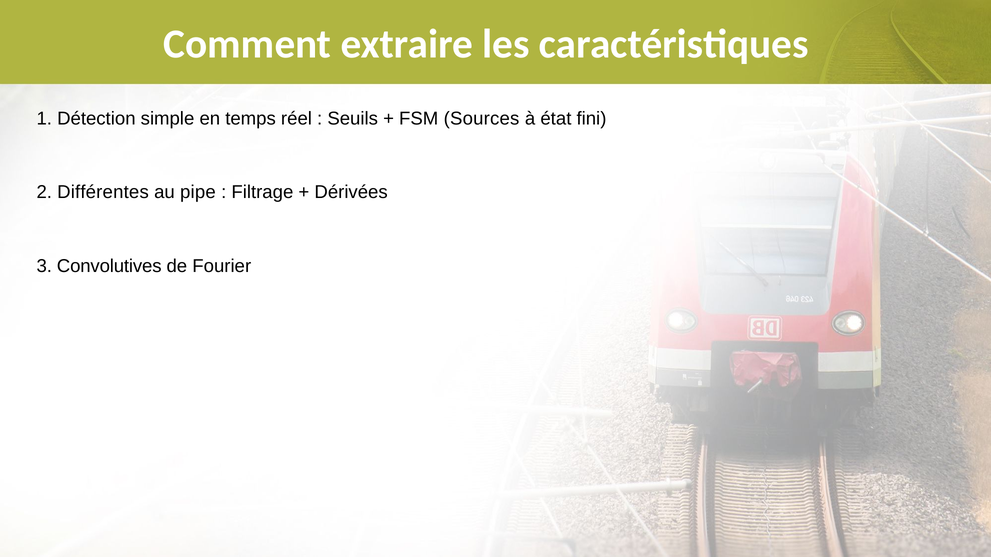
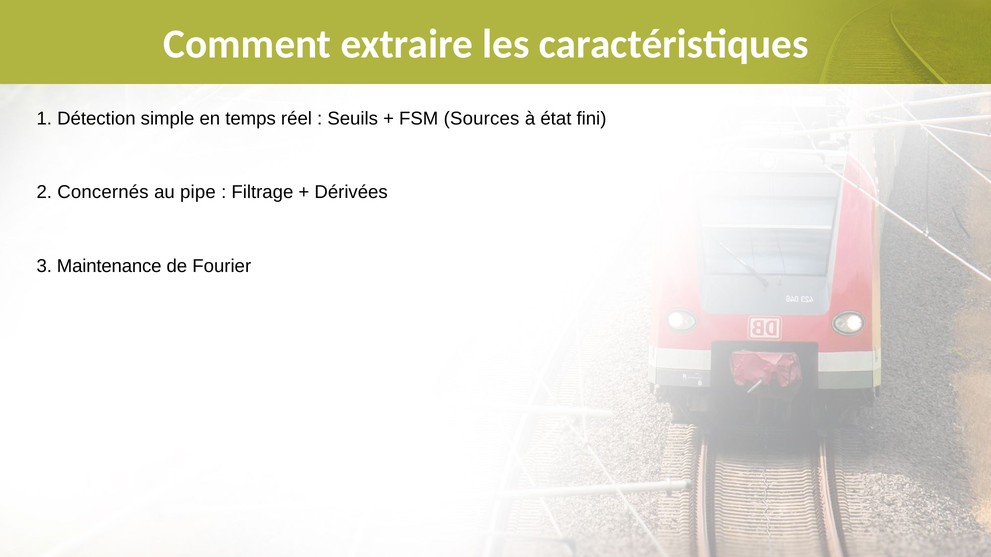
Différentes: Différentes -> Concernés
Convolutives: Convolutives -> Maintenance
